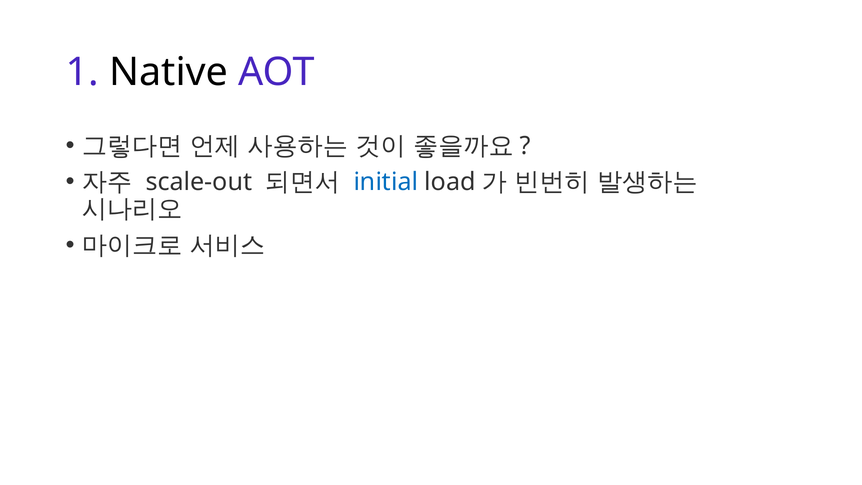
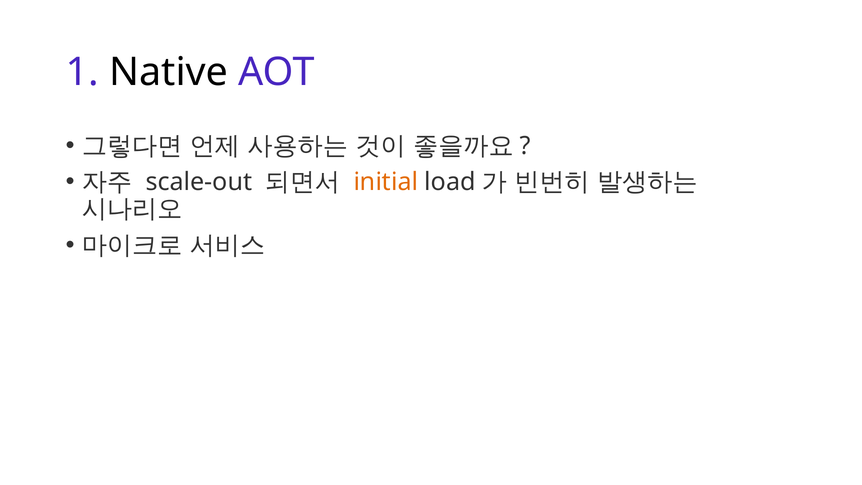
initial colour: blue -> orange
